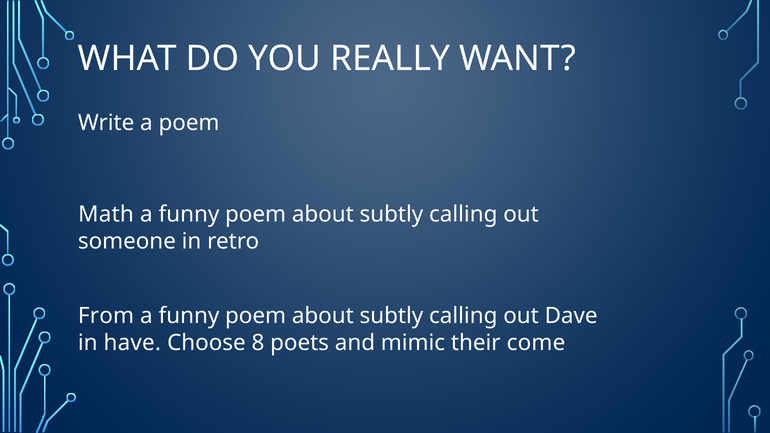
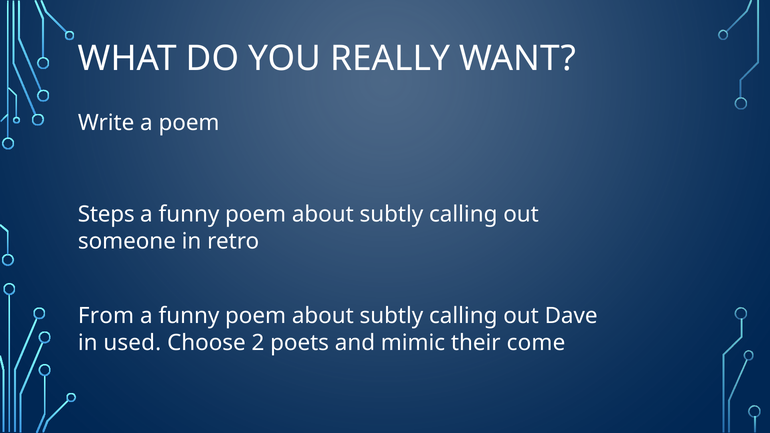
Math: Math -> Steps
have: have -> used
8: 8 -> 2
